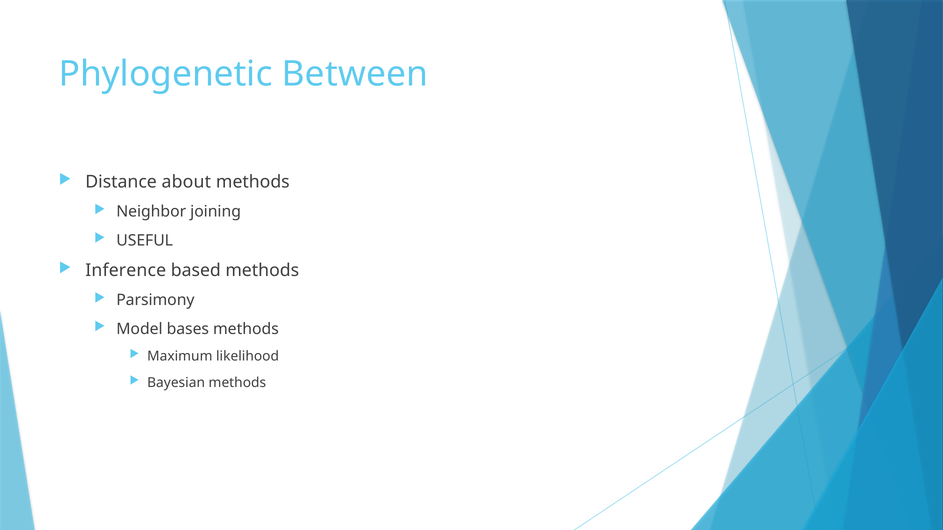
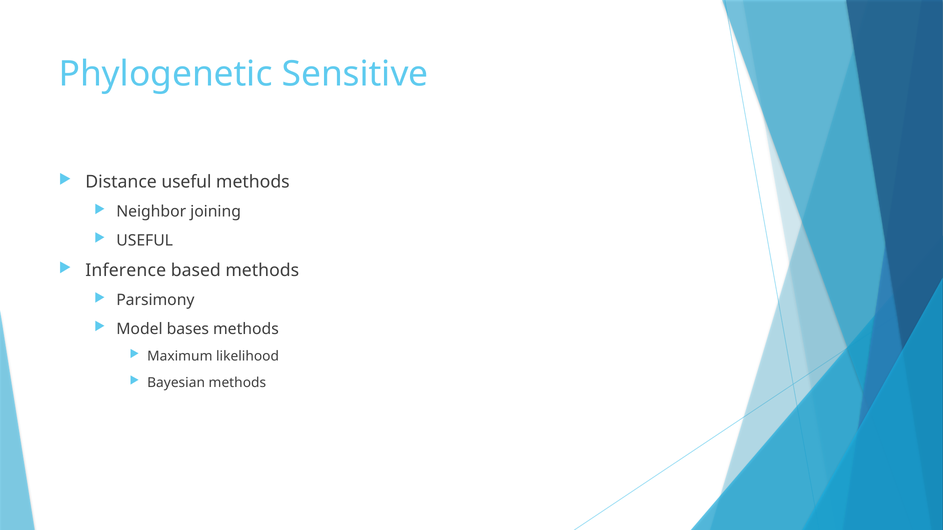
Between: Between -> Sensitive
Distance about: about -> useful
